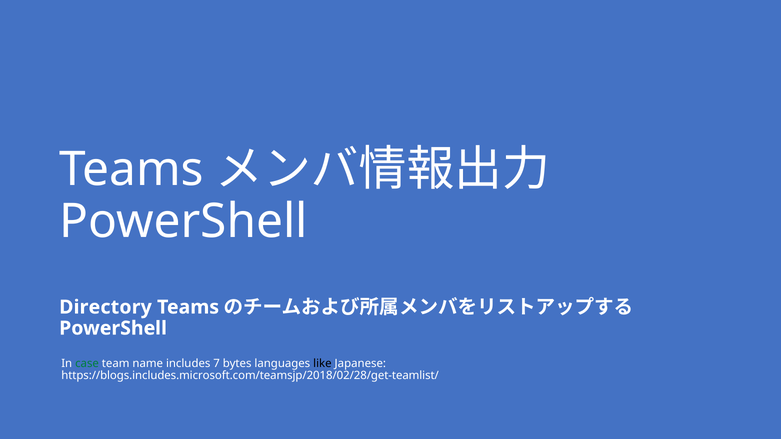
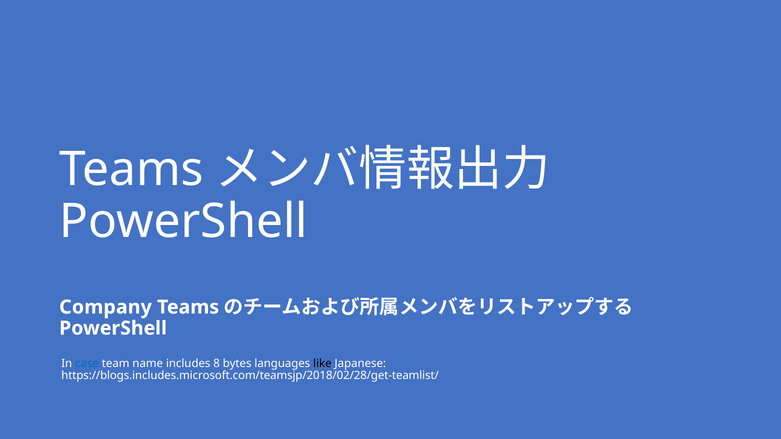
Directory: Directory -> Company
case colour: green -> blue
7: 7 -> 8
